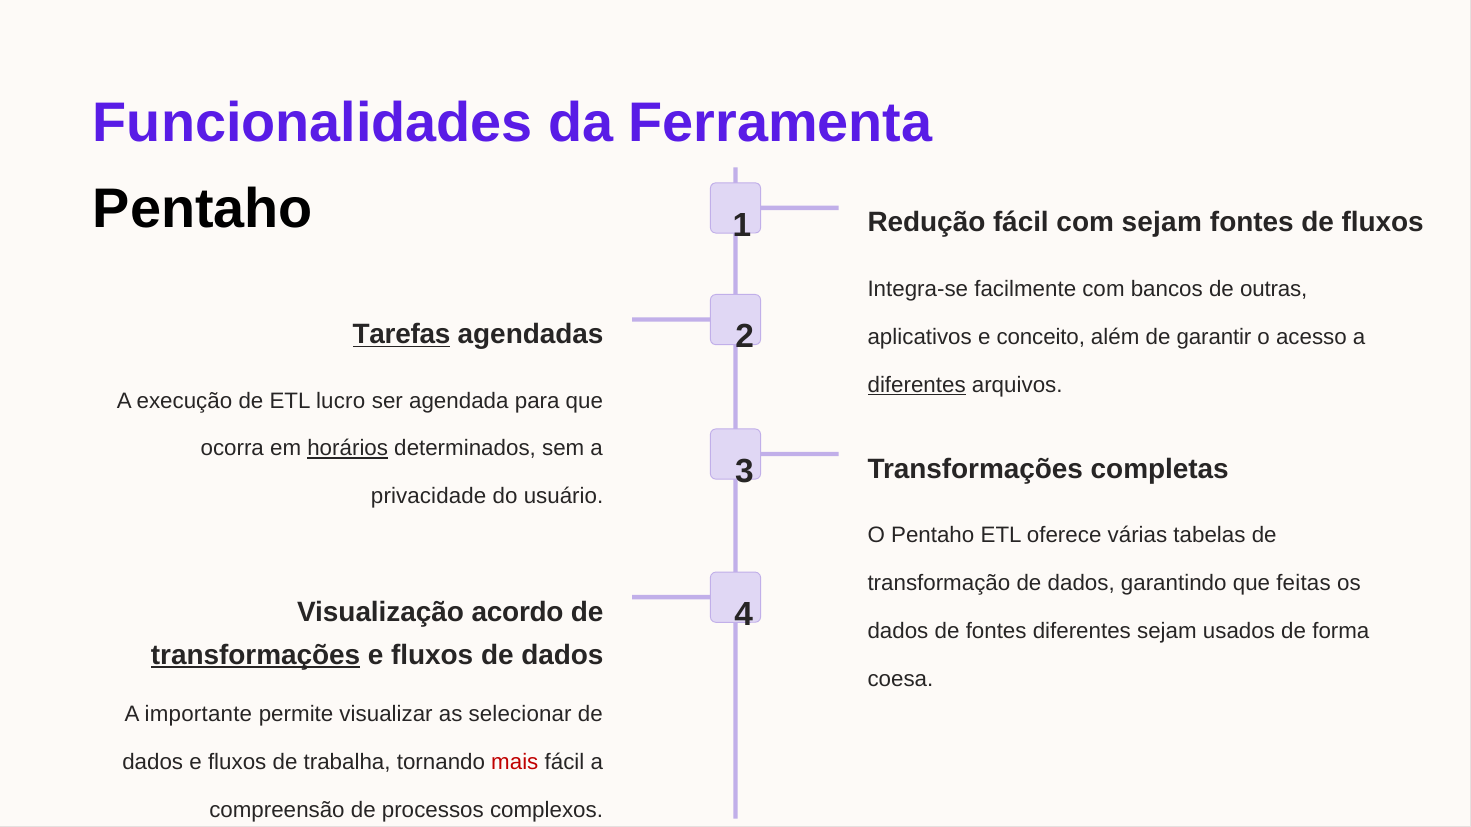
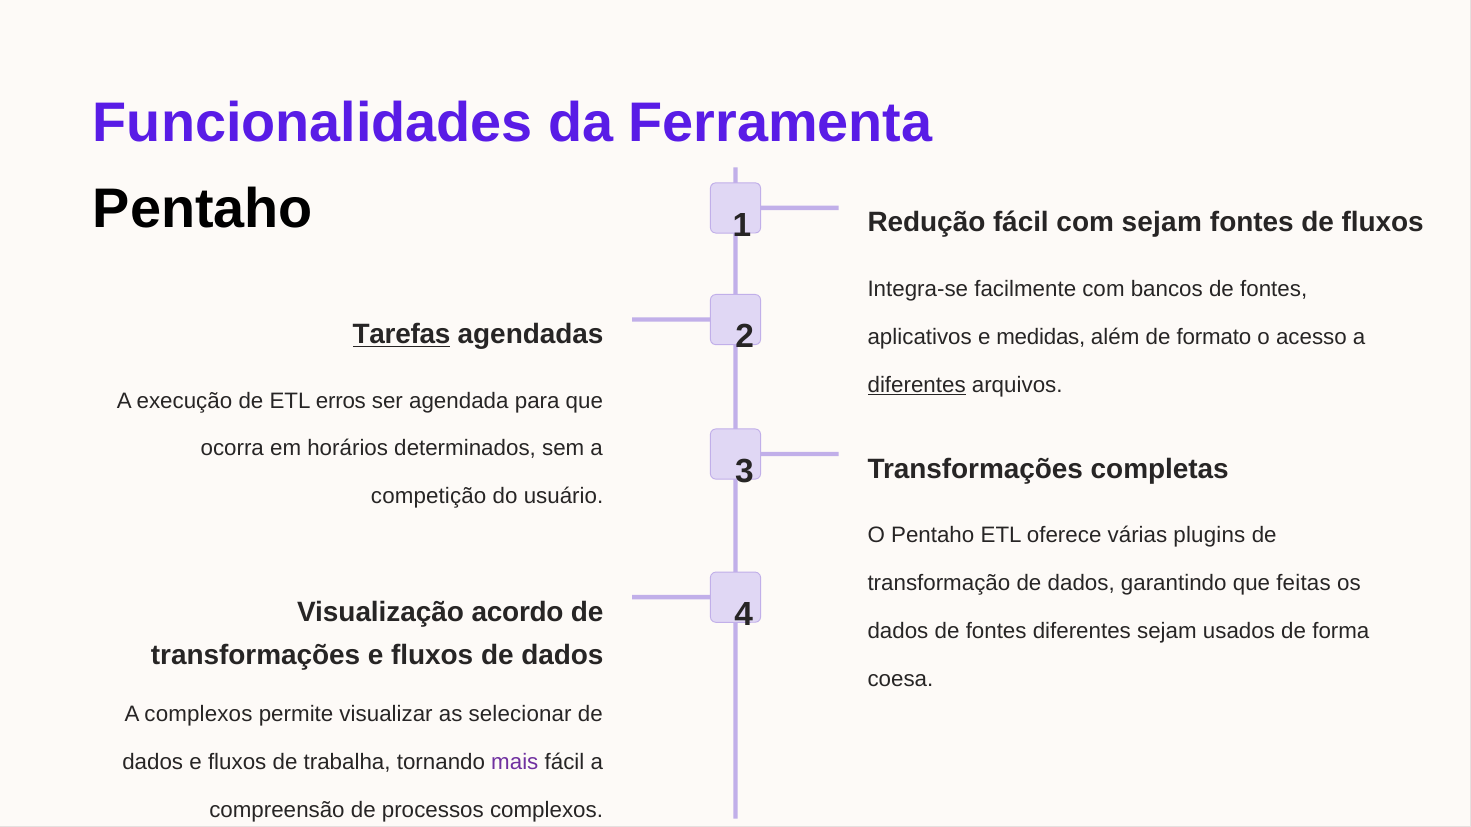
bancos de outras: outras -> fontes
conceito: conceito -> medidas
garantir: garantir -> formato
lucro: lucro -> erros
horários underline: present -> none
privacidade: privacidade -> competição
tabelas: tabelas -> plugins
transformações at (256, 655) underline: present -> none
A importante: importante -> complexos
mais colour: red -> purple
